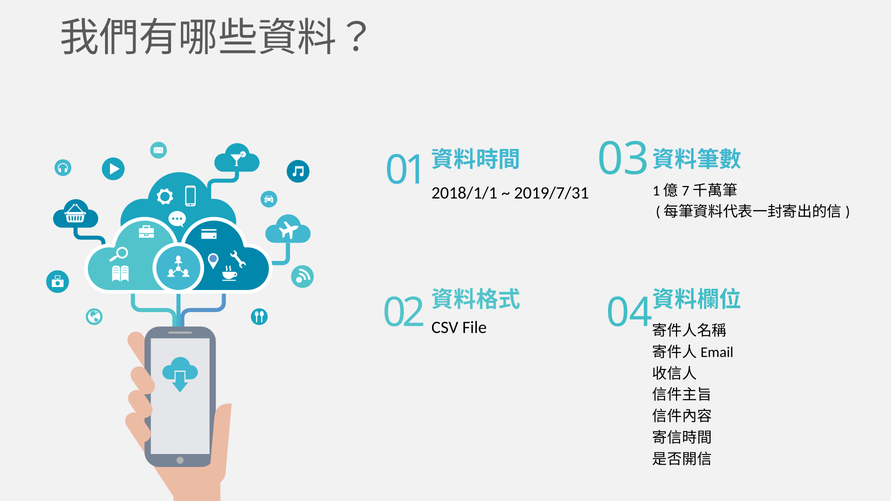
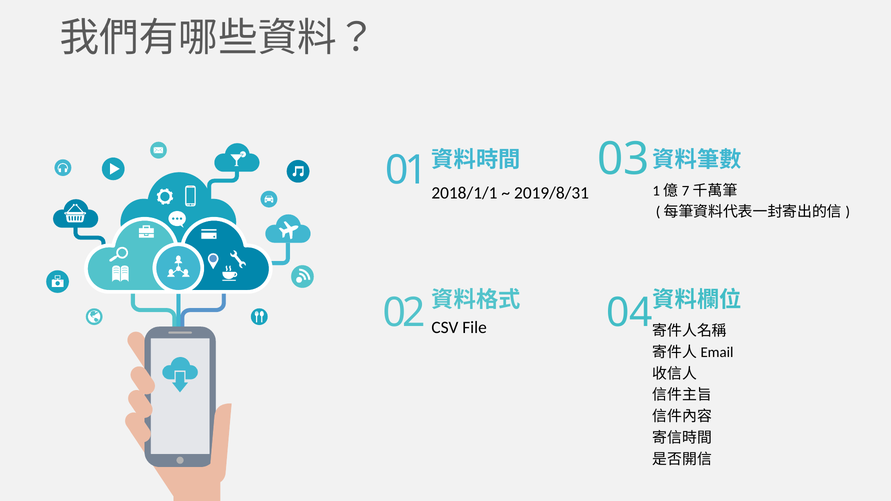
2019/7/31: 2019/7/31 -> 2019/8/31
